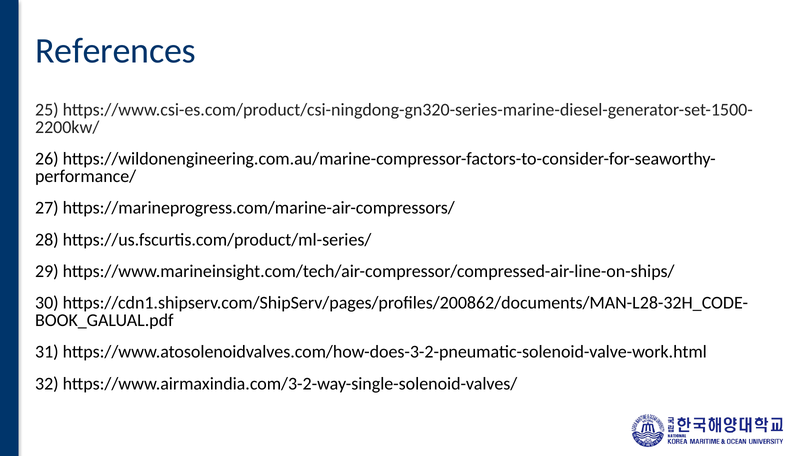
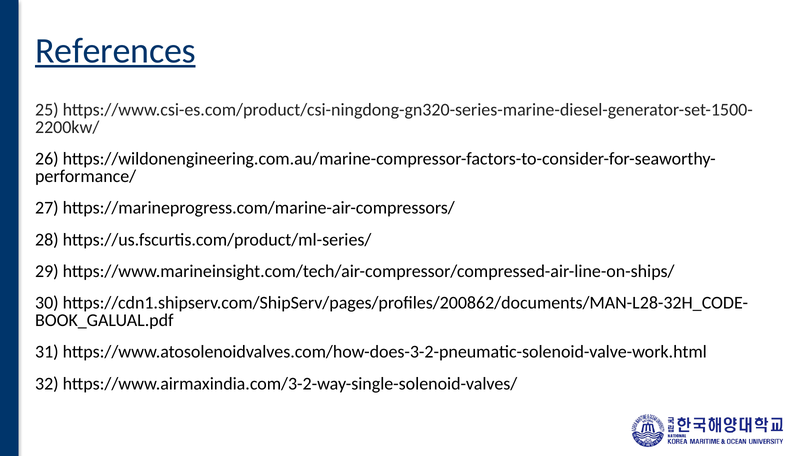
References underline: none -> present
